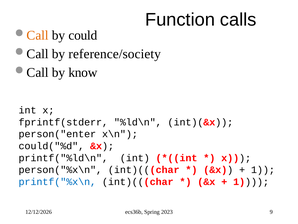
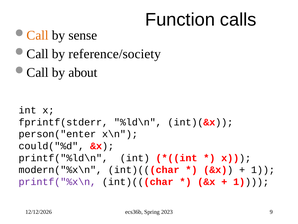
could: could -> sense
know: know -> about
person("%x\n: person("%x\n -> modern("%x\n
printf("%x\n colour: blue -> purple
